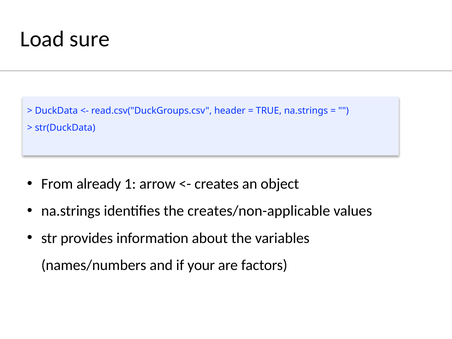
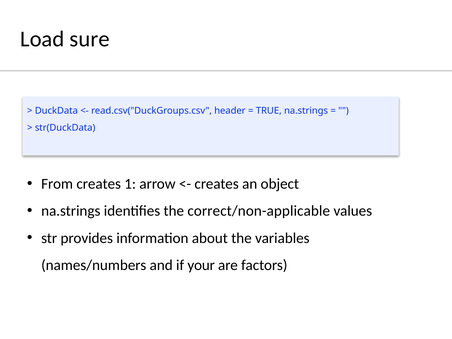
From already: already -> creates
creates/non-applicable: creates/non-applicable -> correct/non-applicable
